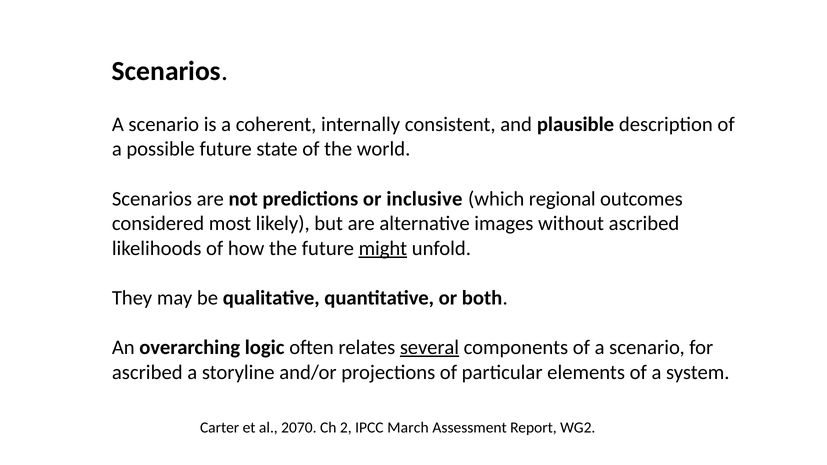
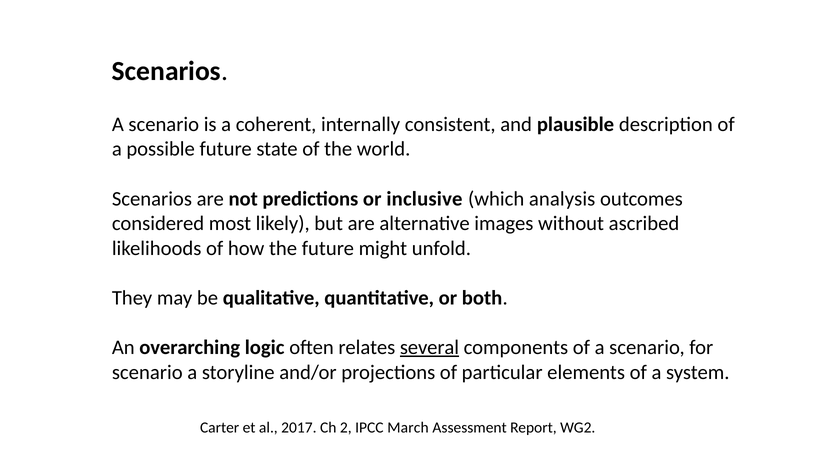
regional: regional -> analysis
might underline: present -> none
ascribed at (147, 372): ascribed -> scenario
2070: 2070 -> 2017
